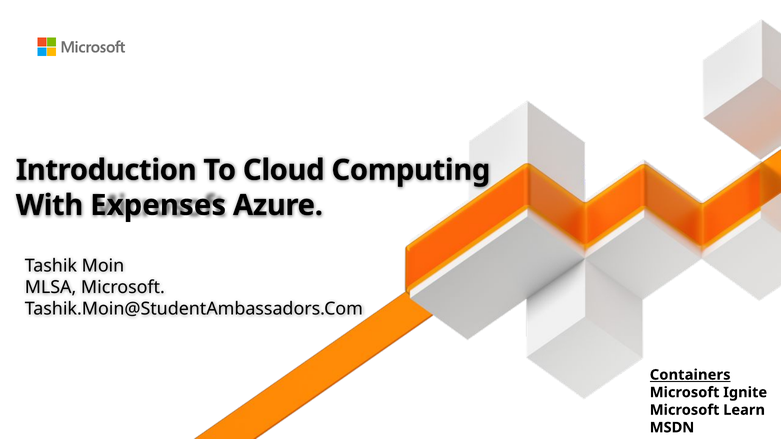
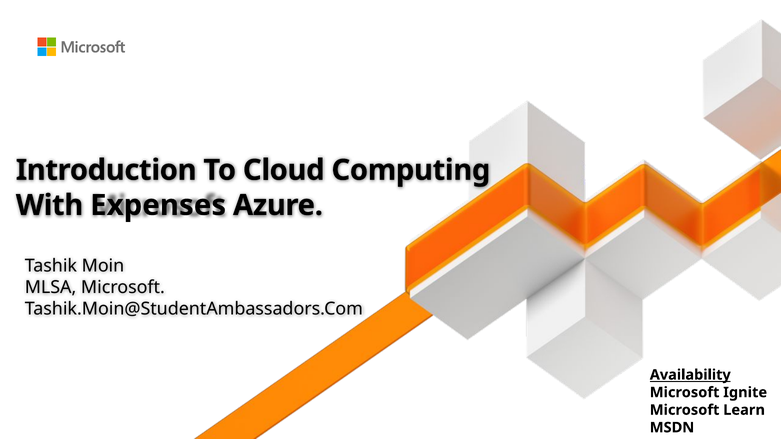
Containers: Containers -> Availability
